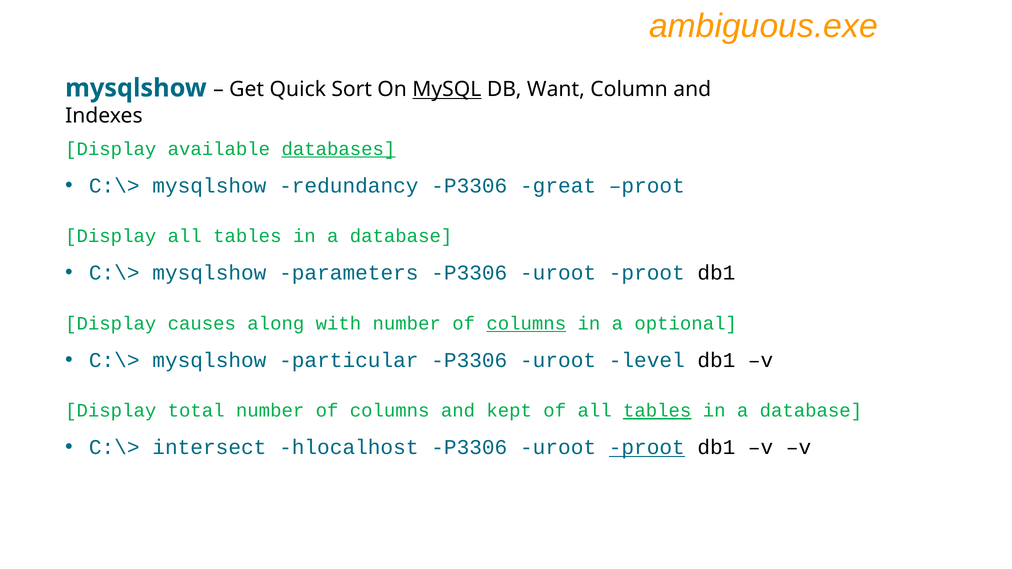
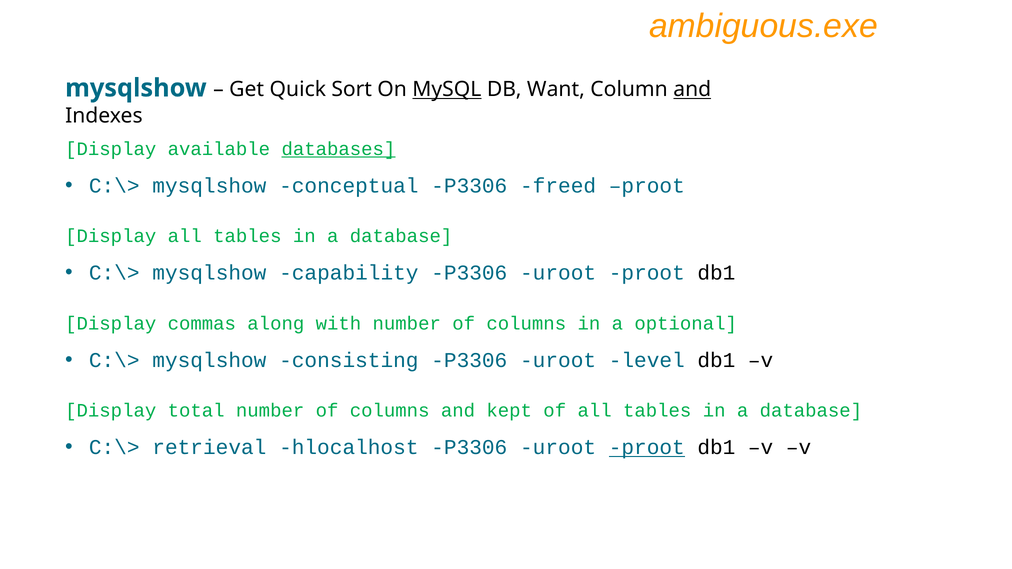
and at (692, 89) underline: none -> present
redundancy: redundancy -> conceptual
great: great -> freed
parameters: parameters -> capability
causes: causes -> commas
columns at (526, 324) underline: present -> none
particular: particular -> consisting
tables at (657, 411) underline: present -> none
intersect: intersect -> retrieval
